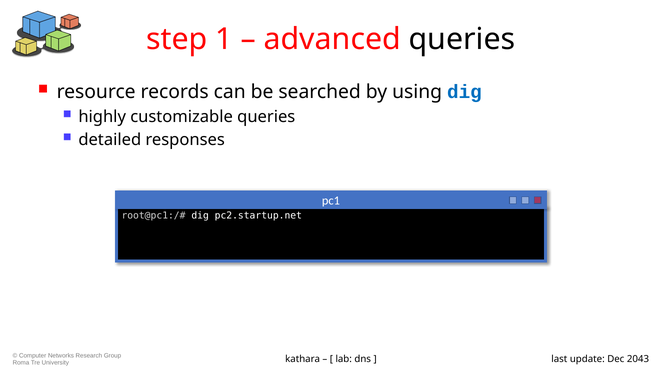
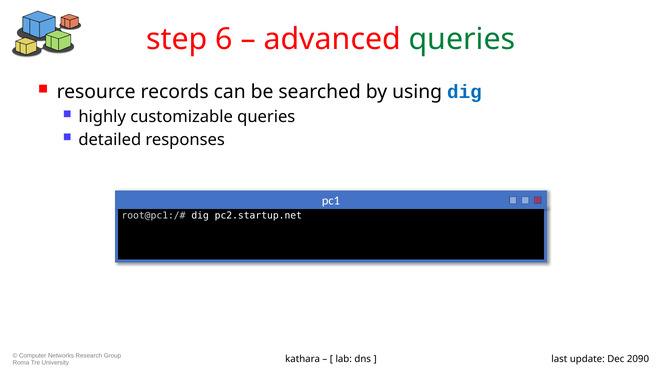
1: 1 -> 6
queries at (462, 39) colour: black -> green
2043: 2043 -> 2090
